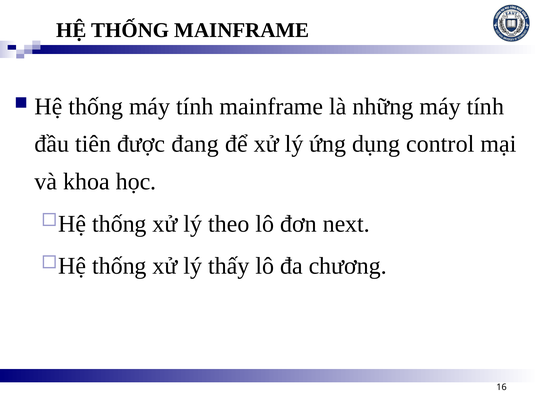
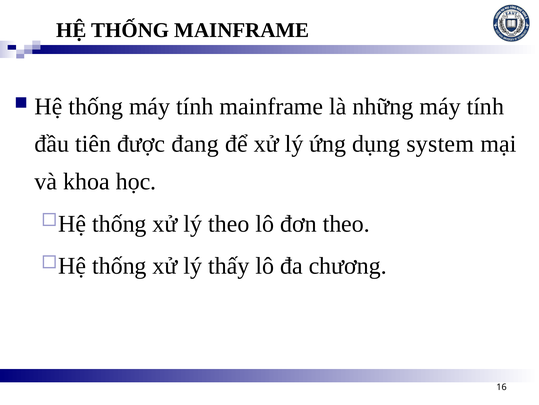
control: control -> system
đơn next: next -> theo
